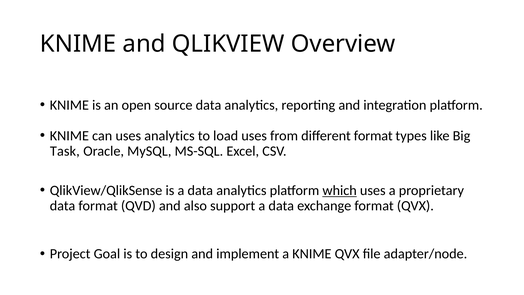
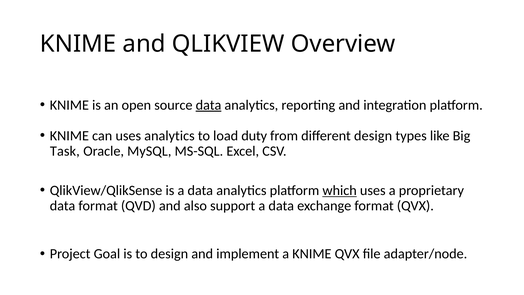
data at (209, 105) underline: none -> present
load uses: uses -> duty
different format: format -> design
